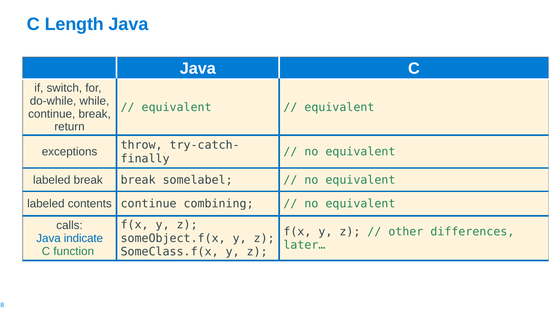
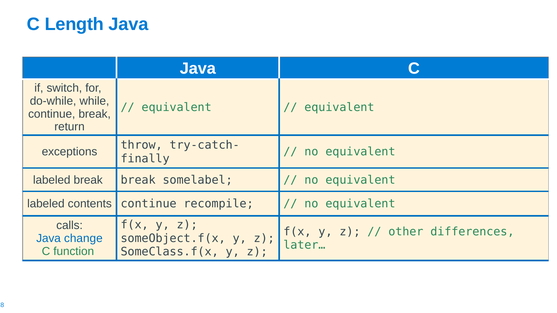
combining: combining -> recompile
indicate: indicate -> change
